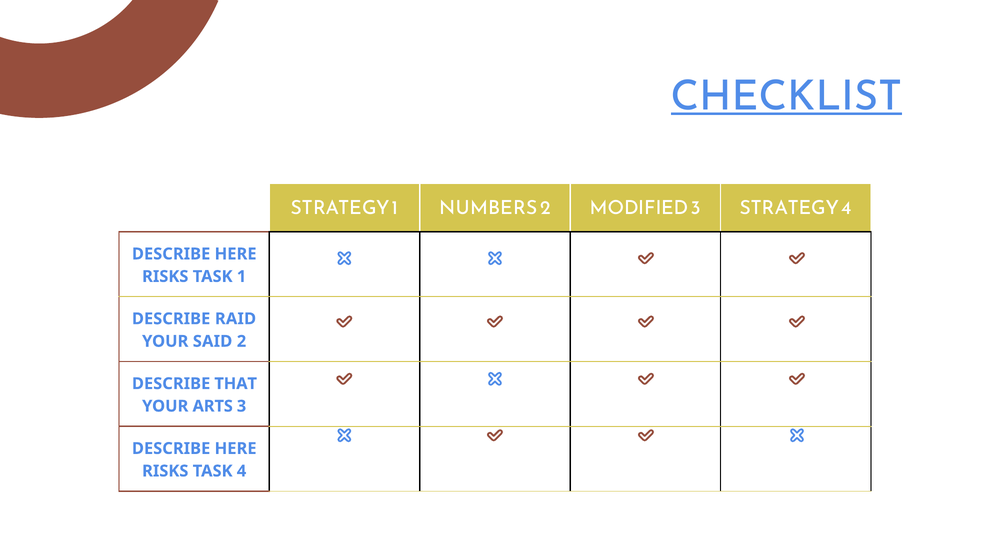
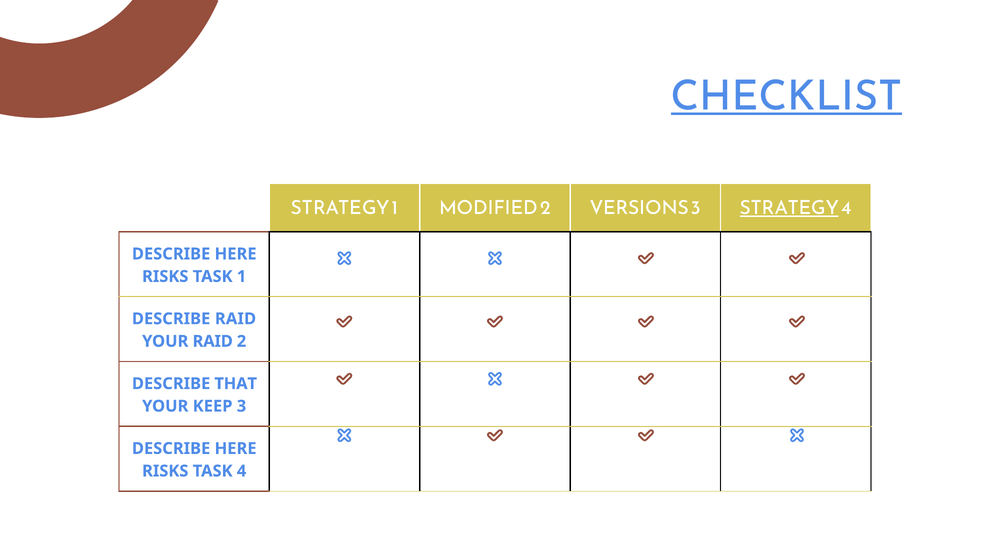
NUMBERS: NUMBERS -> MODIFIED
MODIFIED: MODIFIED -> VERSIONS
STRATEGY at (789, 208) underline: none -> present
YOUR SAID: SAID -> RAID
ARTS: ARTS -> KEEP
